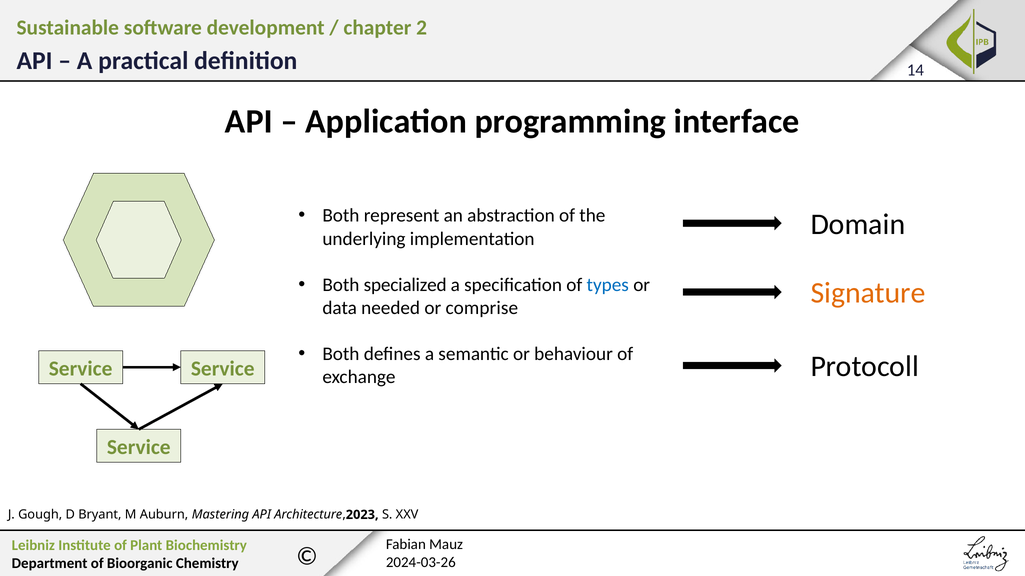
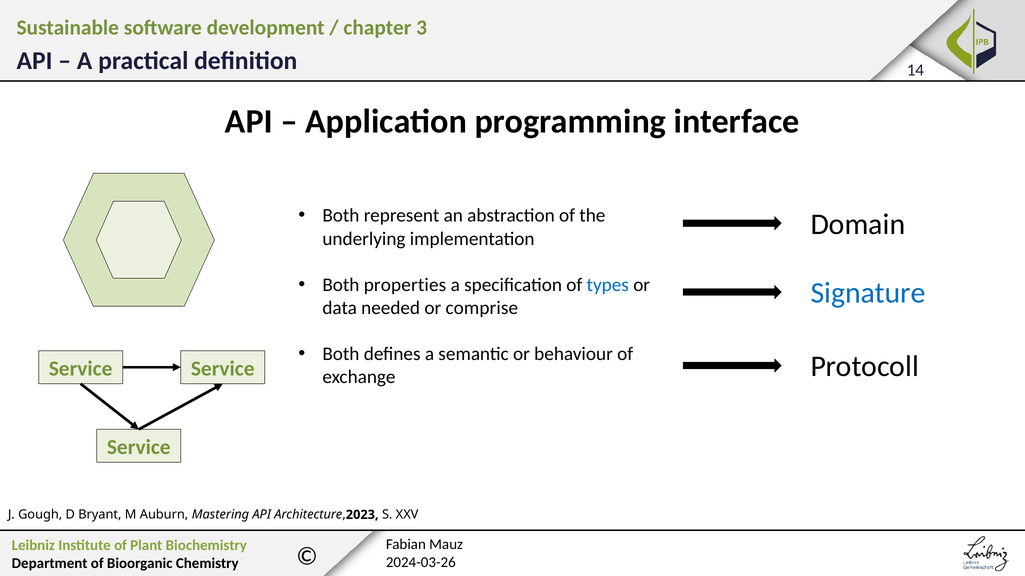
2: 2 -> 3
specialized: specialized -> properties
Signature colour: orange -> blue
